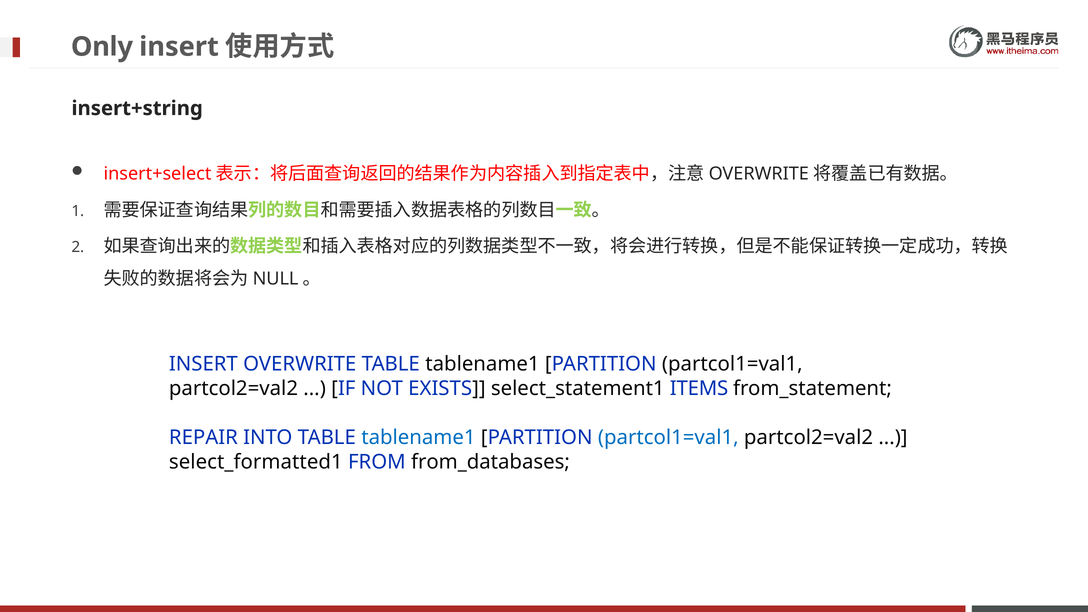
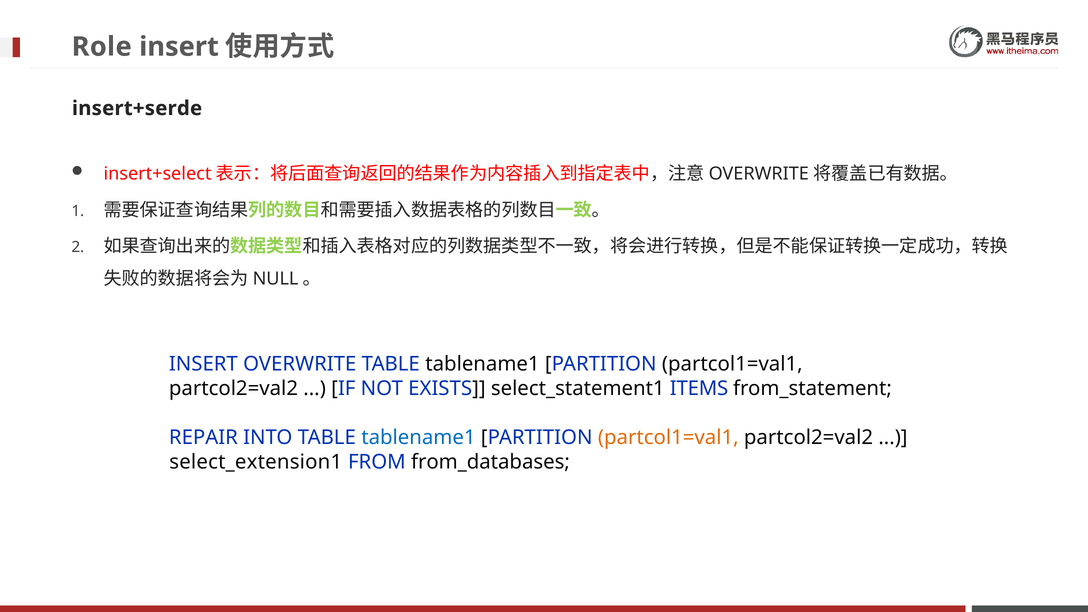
Only: Only -> Role
insert+string: insert+string -> insert+serde
partcol1=val1 at (668, 437) colour: blue -> orange
select_formatted1: select_formatted1 -> select_extension1
